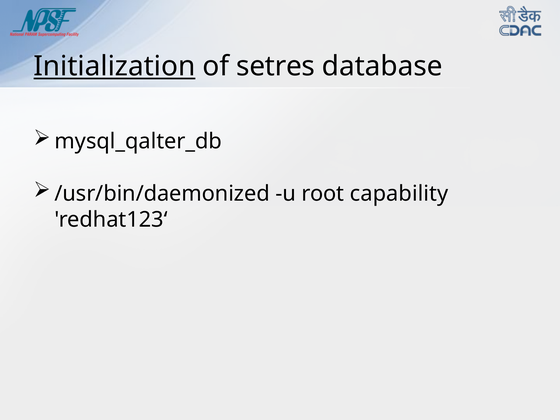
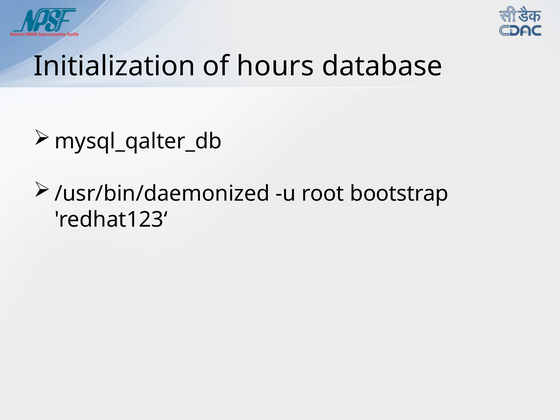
Initialization underline: present -> none
setres: setres -> hours
capability: capability -> bootstrap
